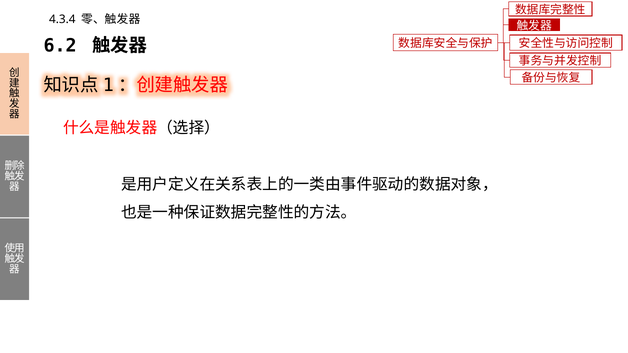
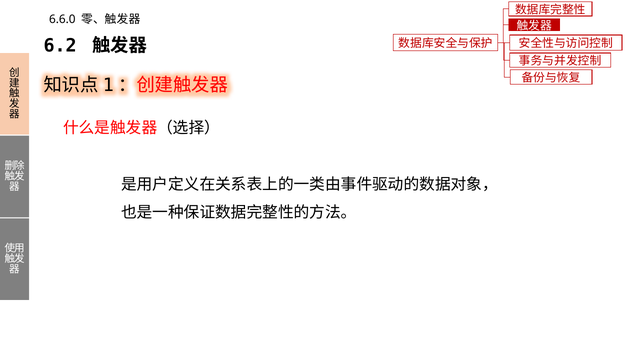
4.3.4: 4.3.4 -> 6.6.0
